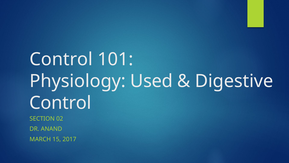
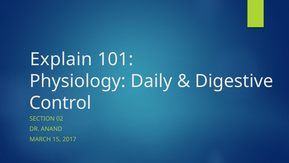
Control at (61, 59): Control -> Explain
Used: Used -> Daily
